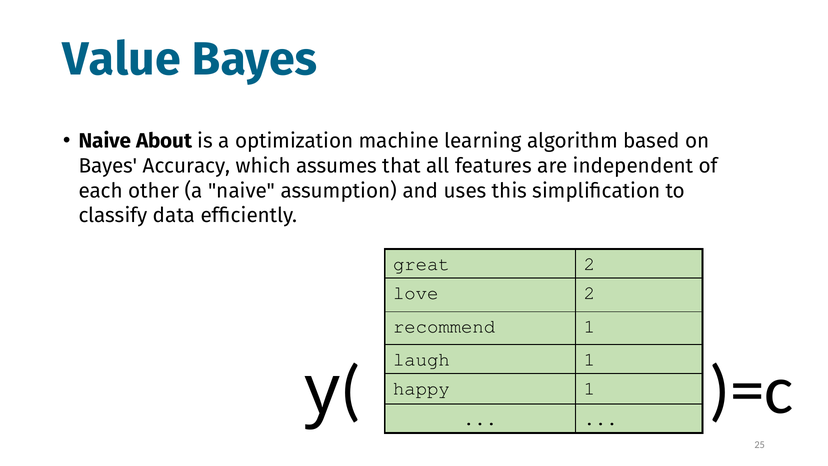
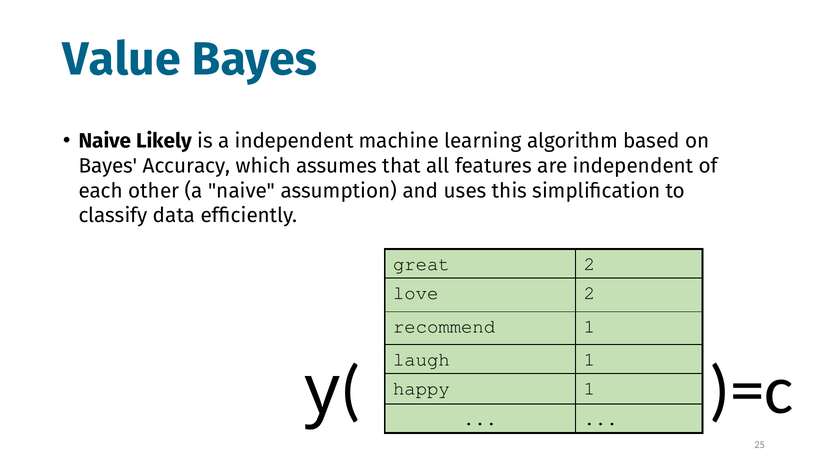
About: About -> Likely
a optimization: optimization -> independent
